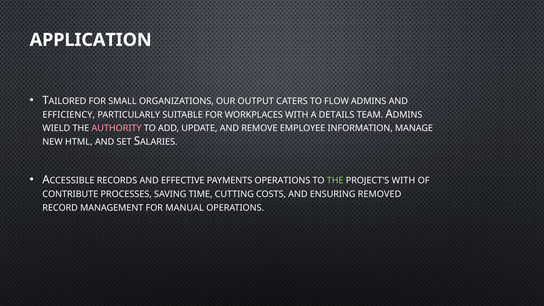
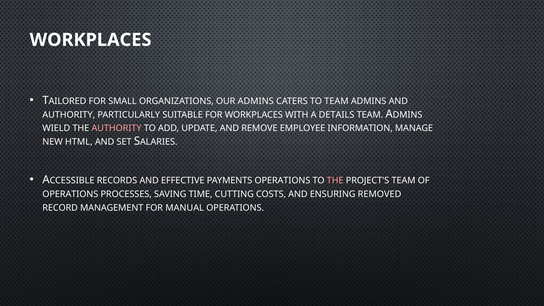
APPLICATION at (91, 40): APPLICATION -> WORKPLACES
OUR OUTPUT: OUTPUT -> ADMINS
TO FLOW: FLOW -> TEAM
EFFICIENCY at (69, 115): EFFICIENCY -> AUTHORITY
THE at (335, 180) colour: light green -> pink
PROJECT'S WITH: WITH -> TEAM
CONTRIBUTE at (70, 194): CONTRIBUTE -> OPERATIONS
